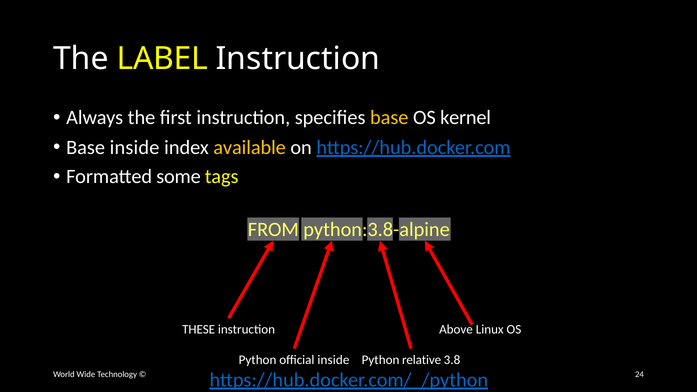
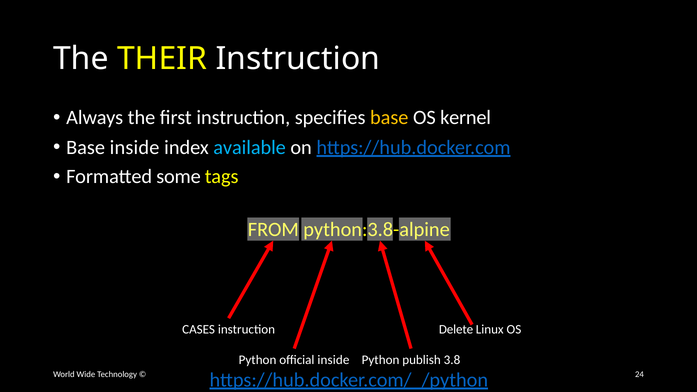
LABEL: LABEL -> THEIR
available colour: yellow -> light blue
THESE: THESE -> CASES
Above: Above -> Delete
relative: relative -> publish
